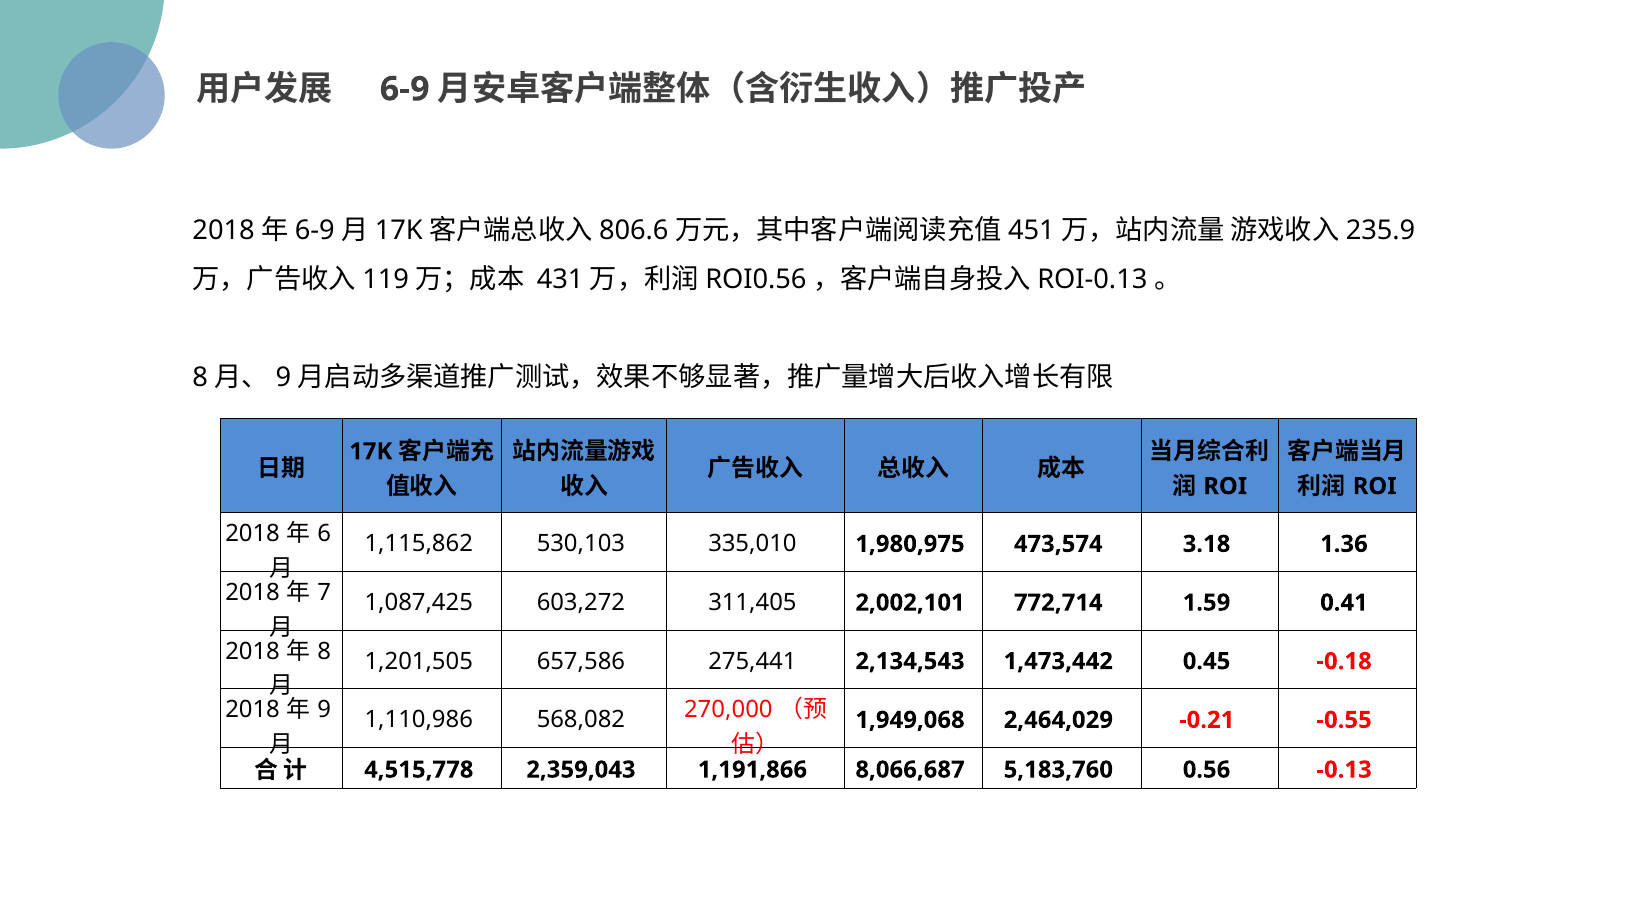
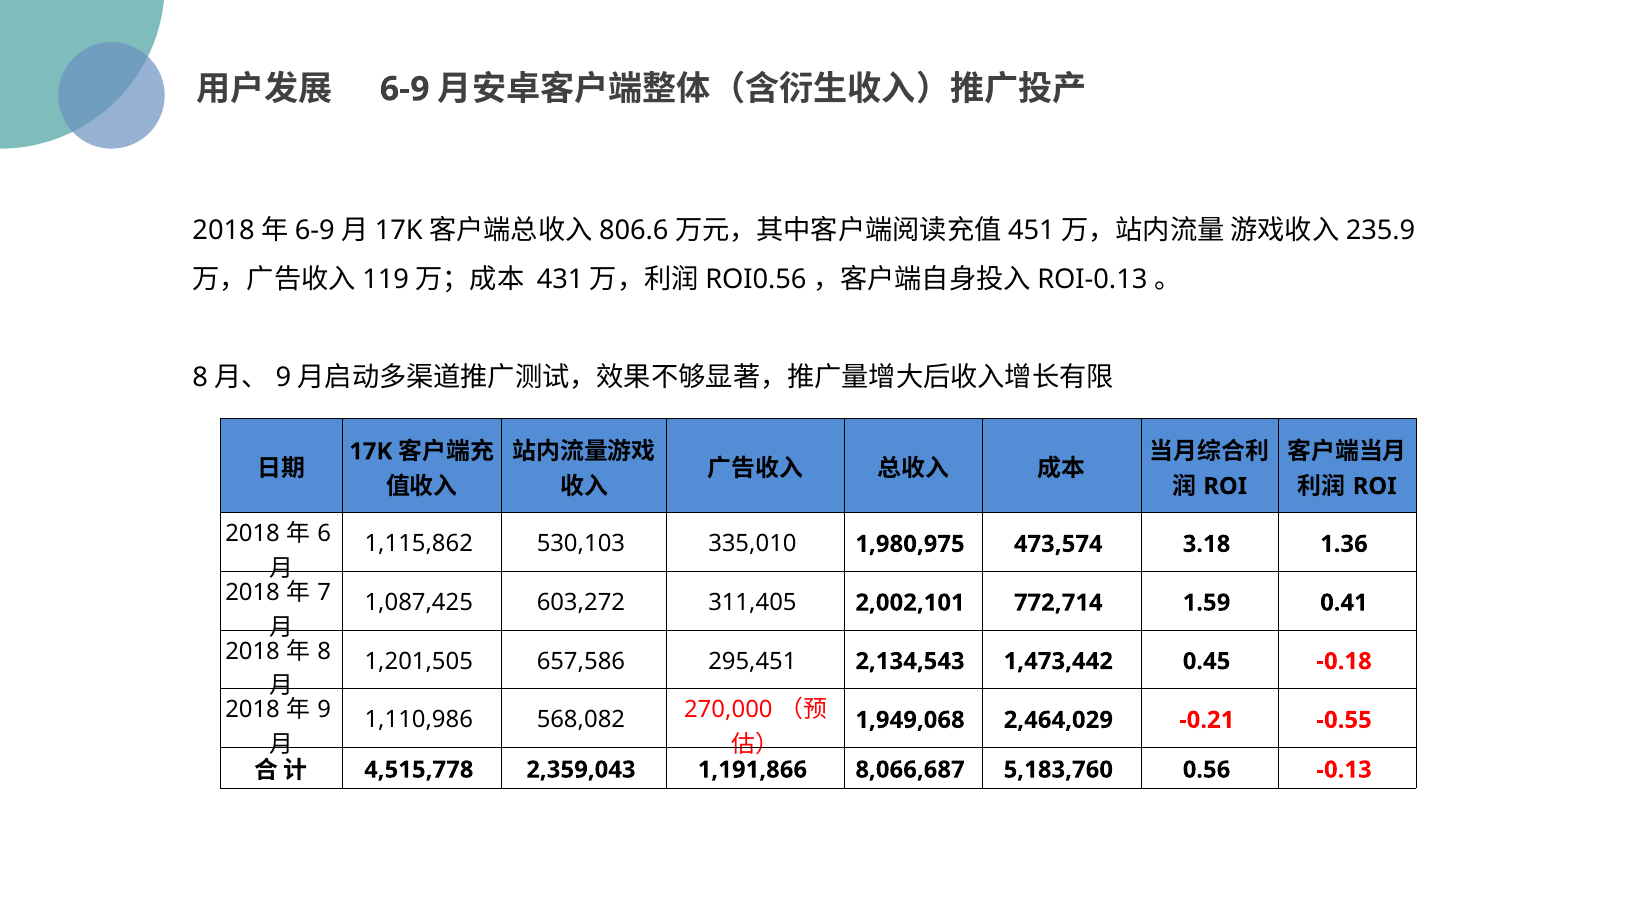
275,441: 275,441 -> 295,451
